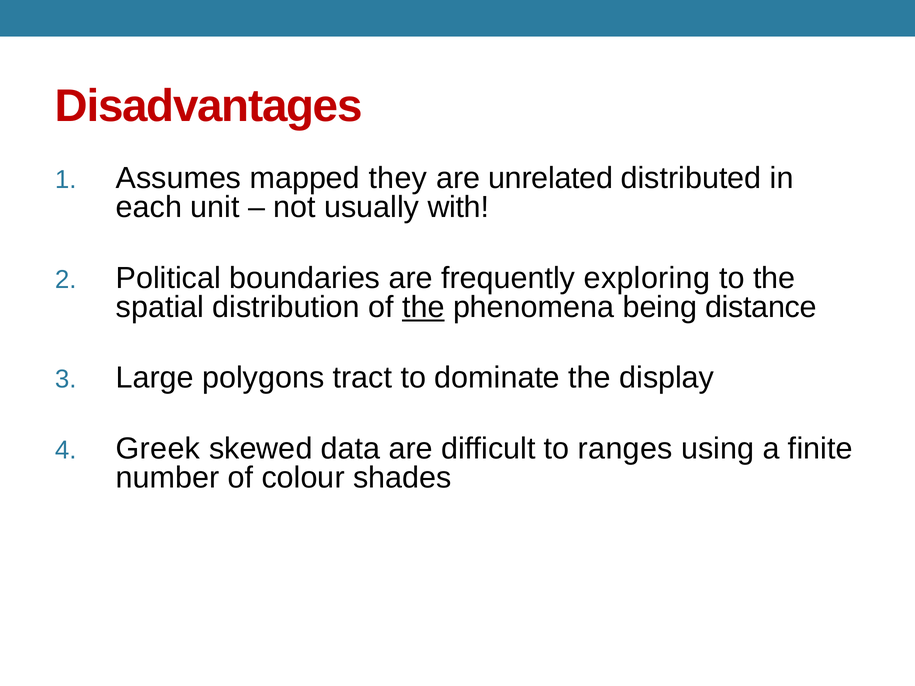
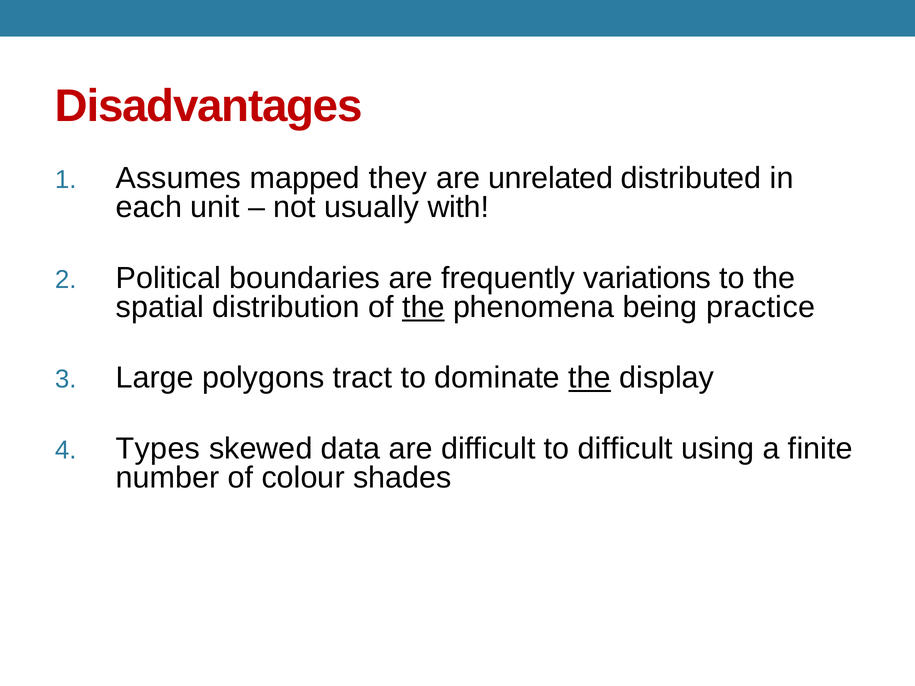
exploring: exploring -> variations
distance: distance -> practice
the at (590, 378) underline: none -> present
Greek: Greek -> Types
to ranges: ranges -> difficult
